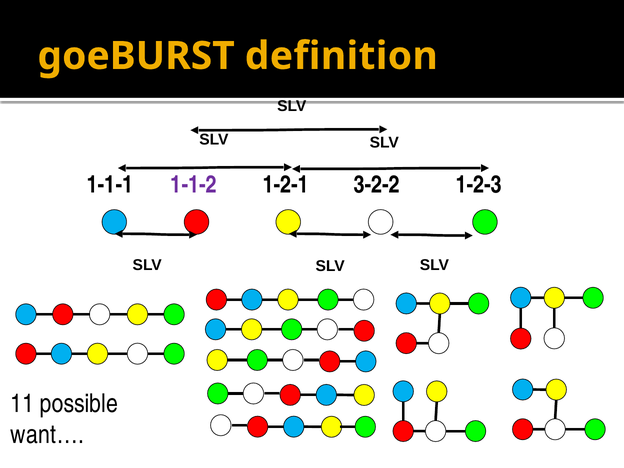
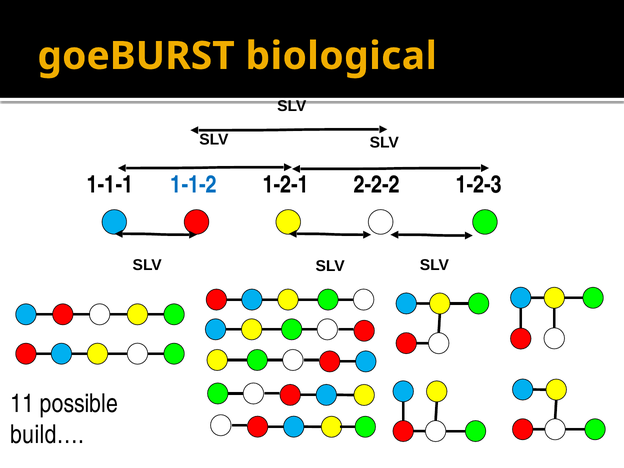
definition: definition -> biological
1-1-2 colour: purple -> blue
3-2-2: 3-2-2 -> 2-2-2
want…: want… -> build…
